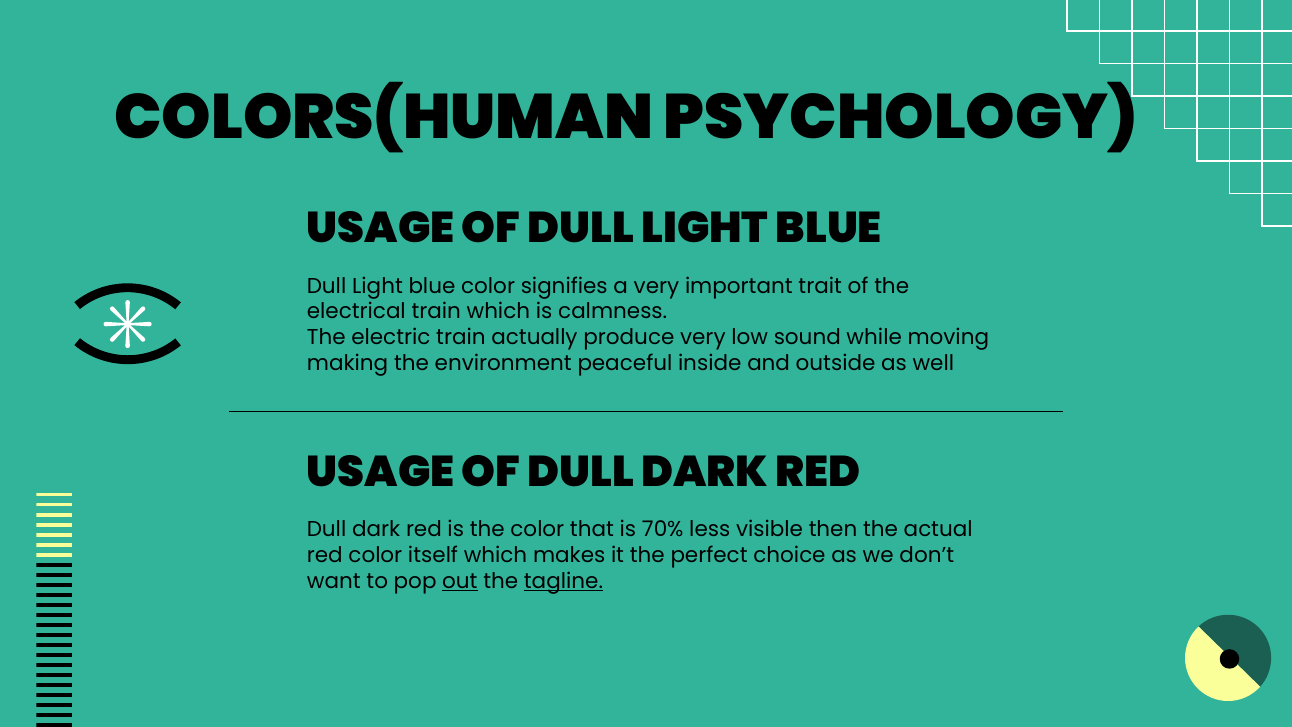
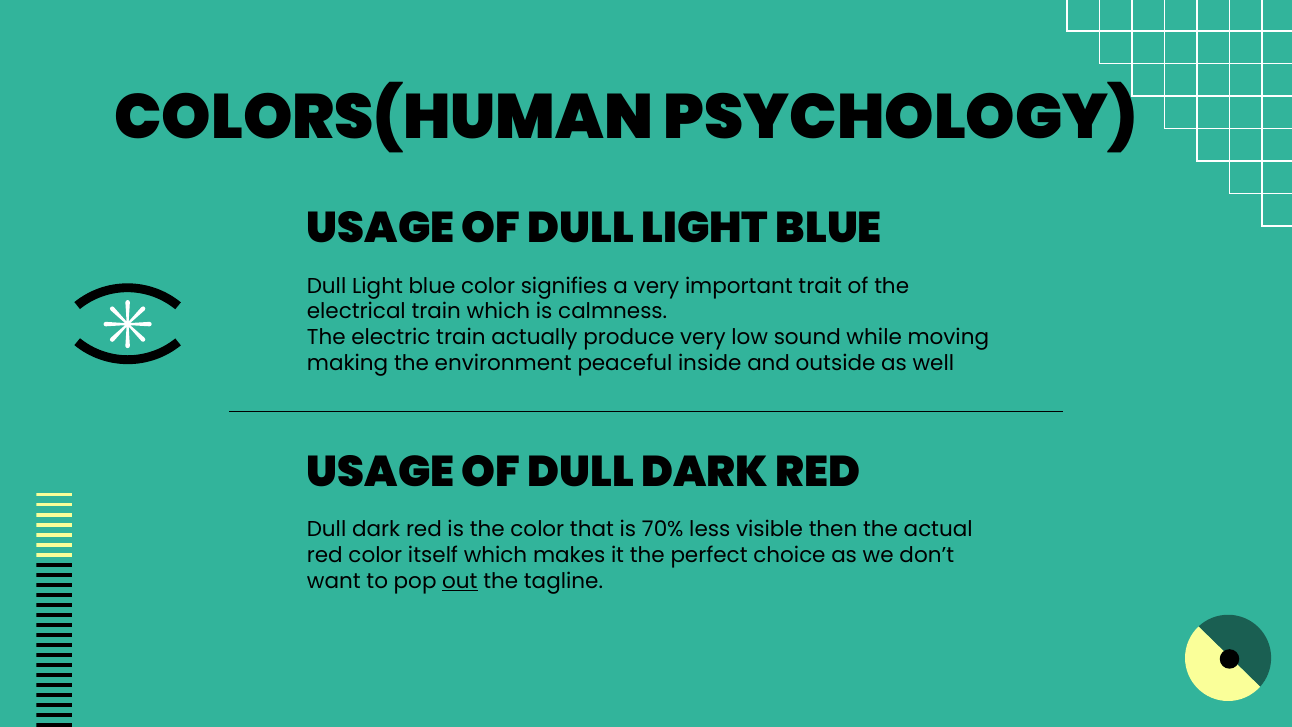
tagline underline: present -> none
